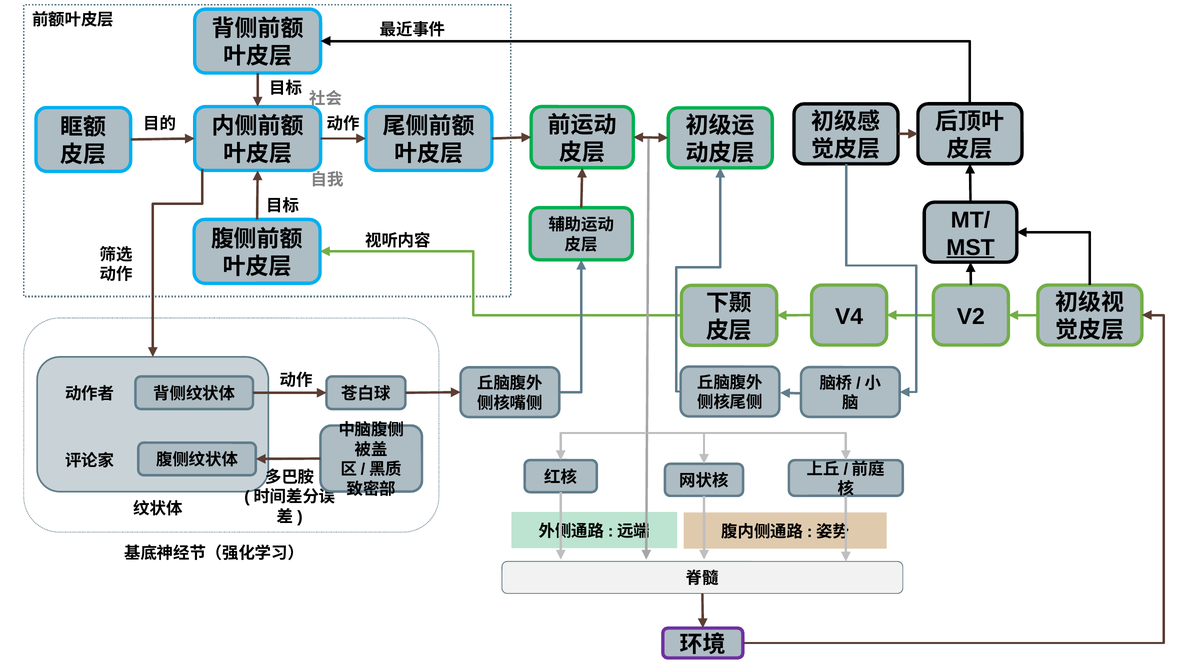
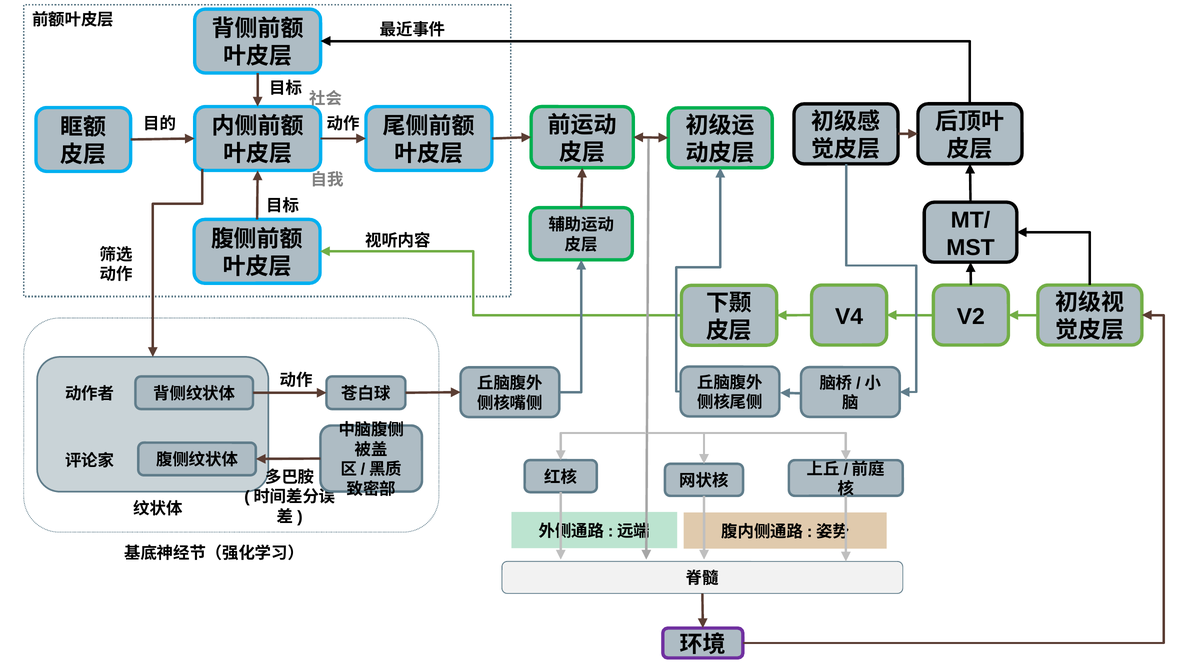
MST underline: present -> none
